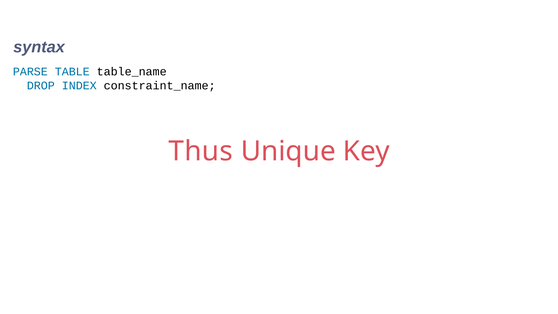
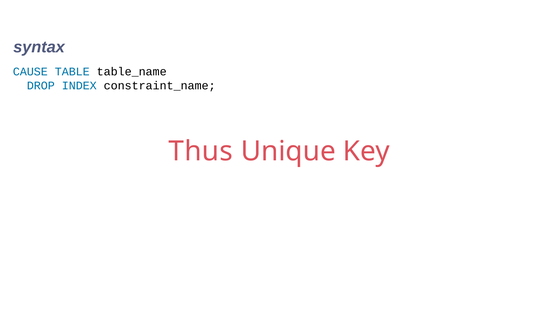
PARSE: PARSE -> CAUSE
